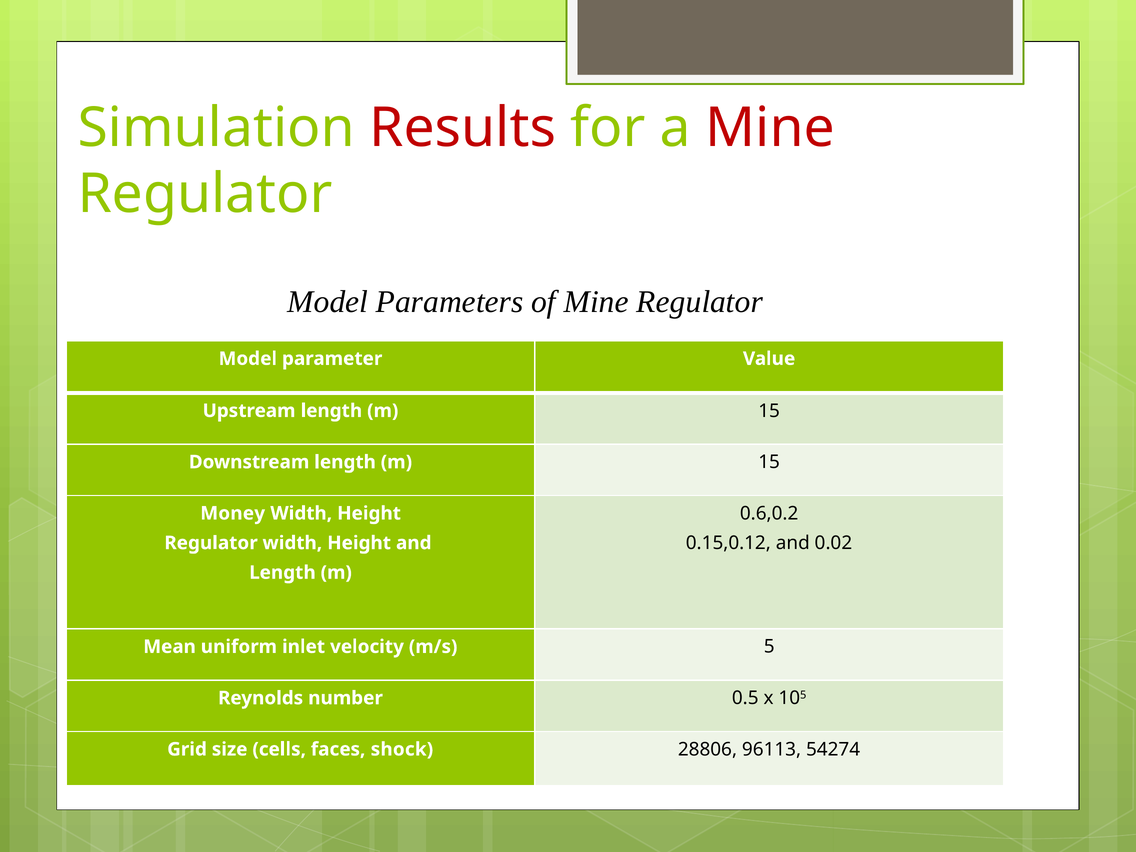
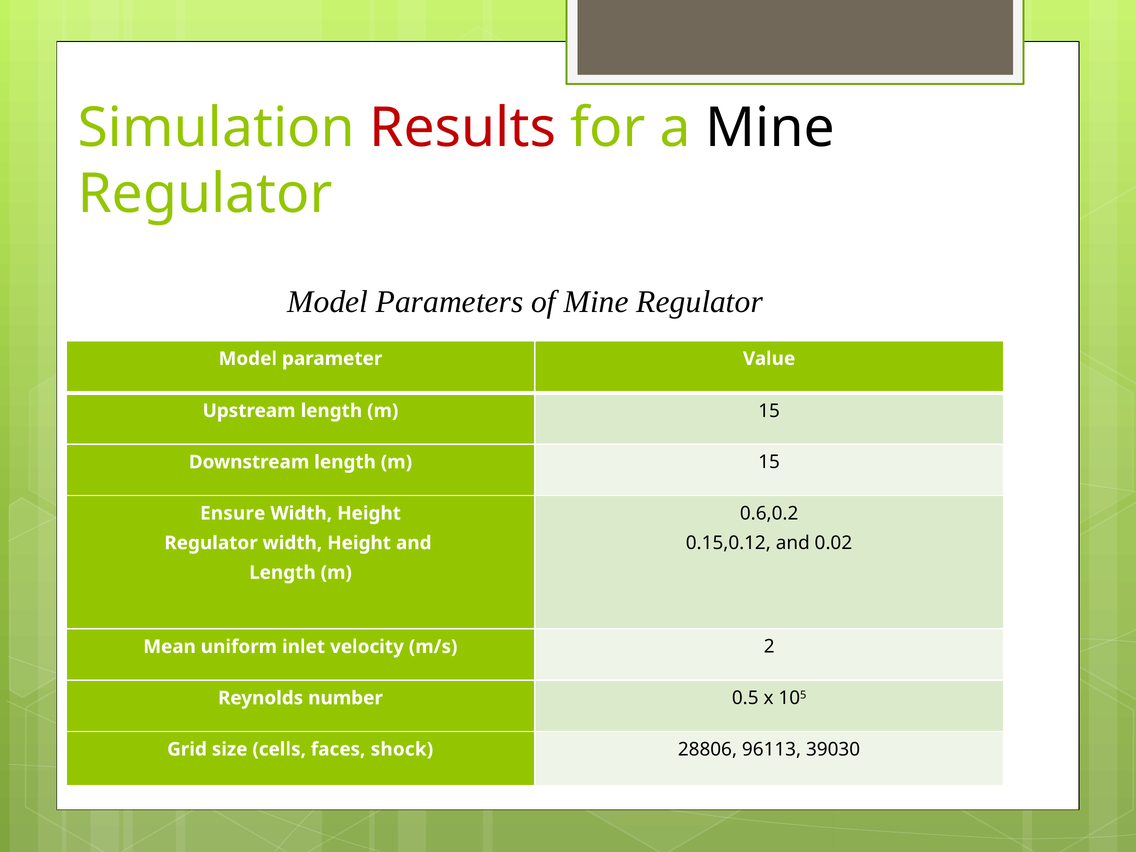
Mine at (770, 128) colour: red -> black
Money: Money -> Ensure
5: 5 -> 2
54274: 54274 -> 39030
